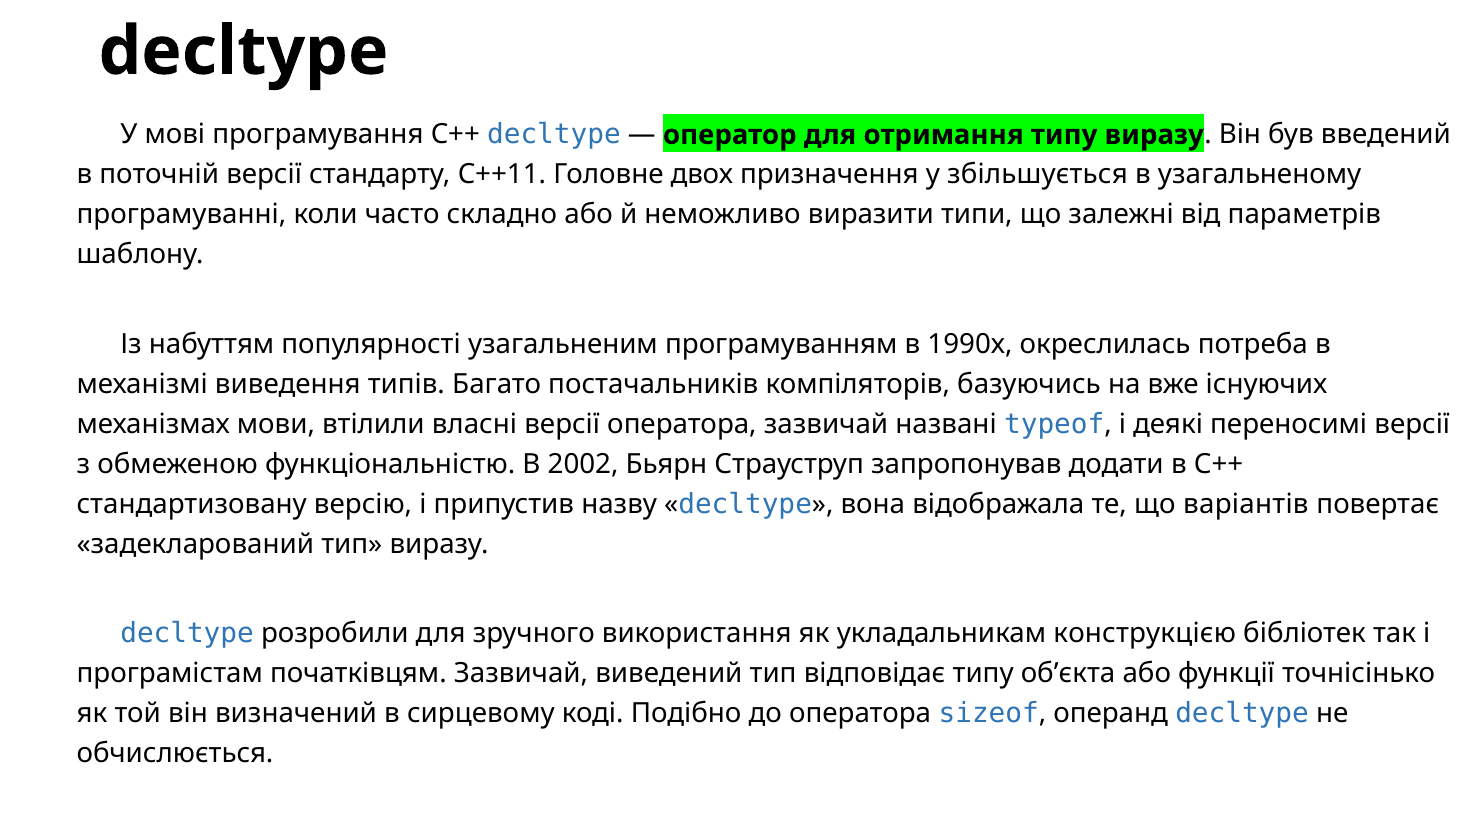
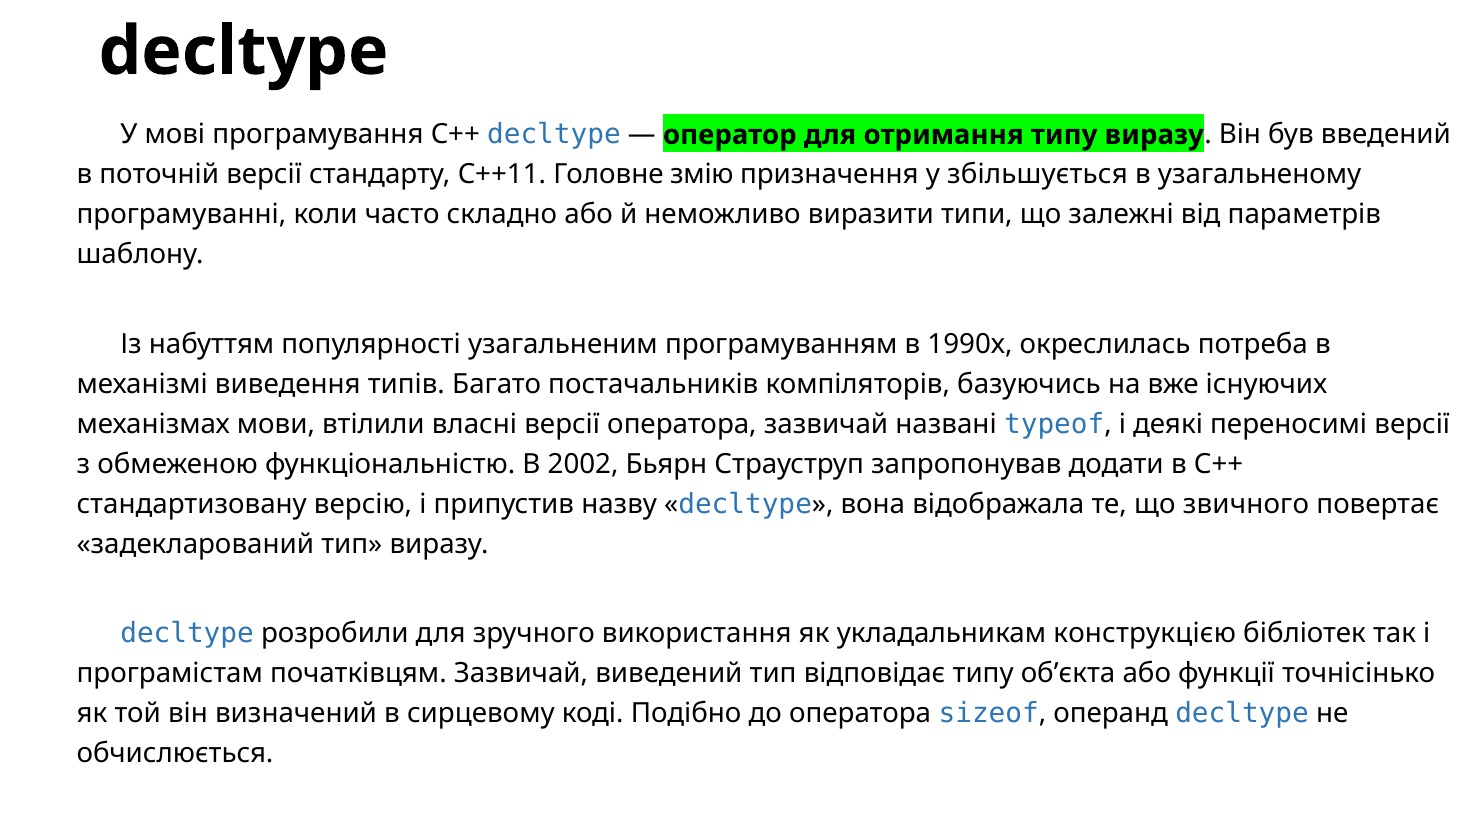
двох: двох -> змію
варіантів: варіантів -> звичного
